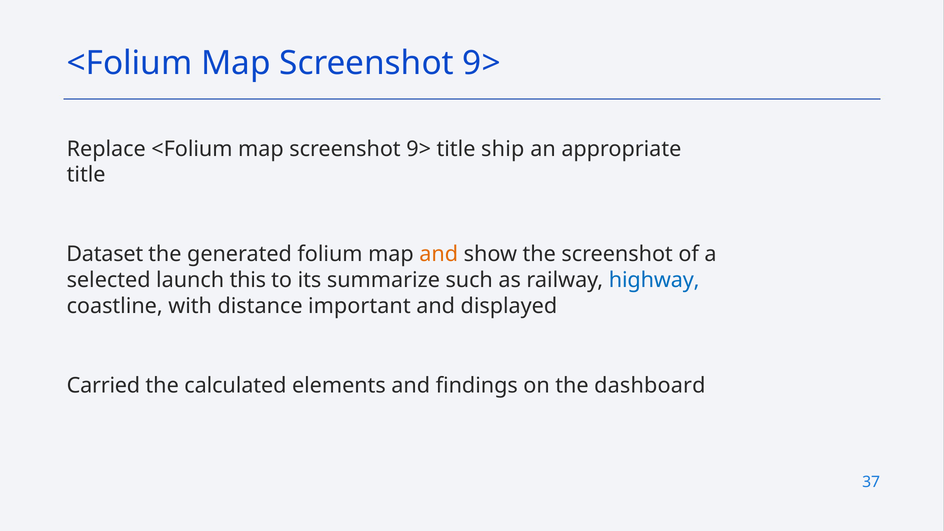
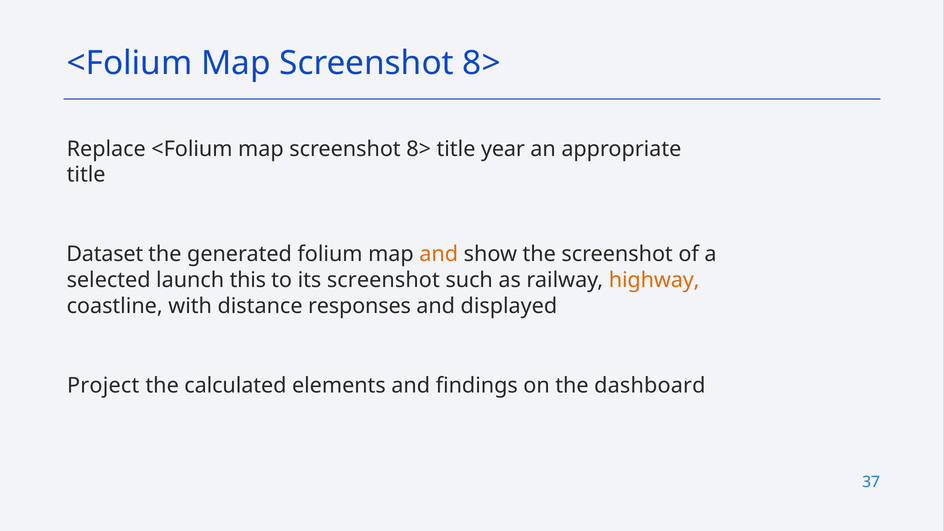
9> at (482, 63): 9> -> 8>
9> at (419, 149): 9> -> 8>
ship: ship -> year
its summarize: summarize -> screenshot
highway colour: blue -> orange
important: important -> responses
Carried: Carried -> Project
